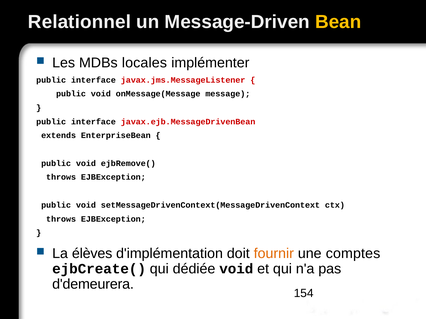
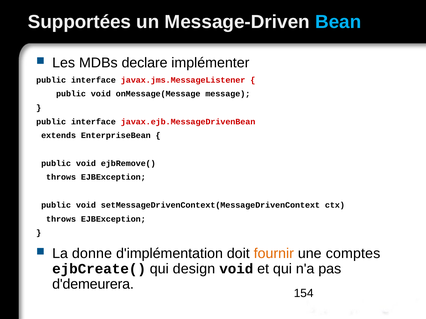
Relationnel: Relationnel -> Supportées
Bean colour: yellow -> light blue
locales: locales -> declare
élèves: élèves -> donne
dédiée: dédiée -> design
